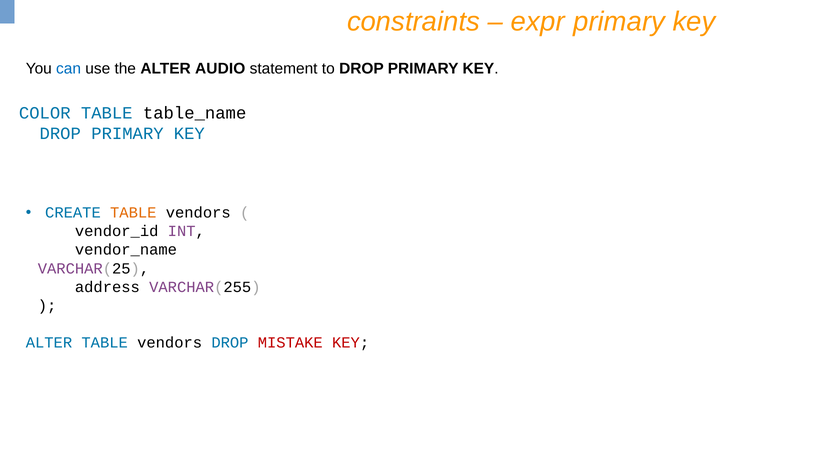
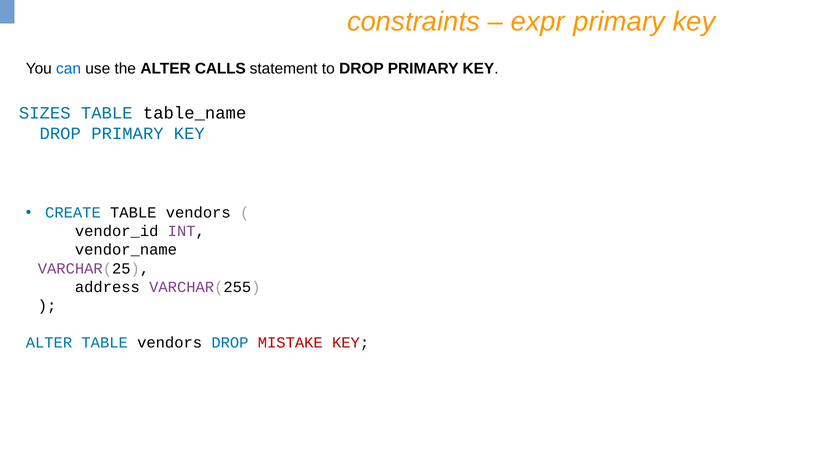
AUDIO: AUDIO -> CALLS
COLOR: COLOR -> SIZES
TABLE at (133, 213) colour: orange -> black
